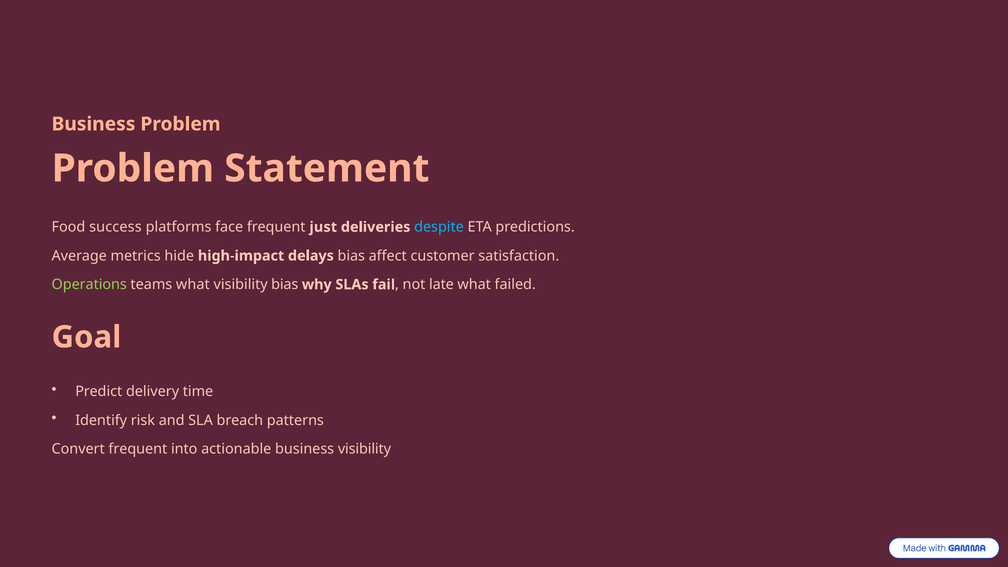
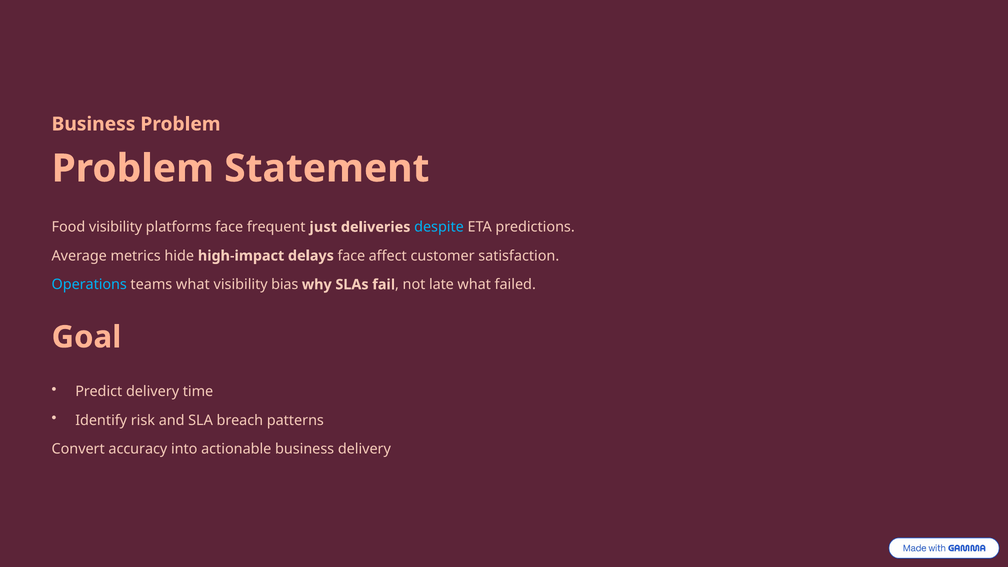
Food success: success -> visibility
delays bias: bias -> face
Operations colour: light green -> light blue
Convert frequent: frequent -> accuracy
business visibility: visibility -> delivery
